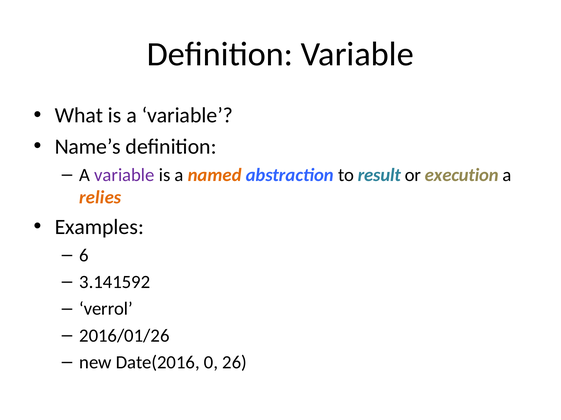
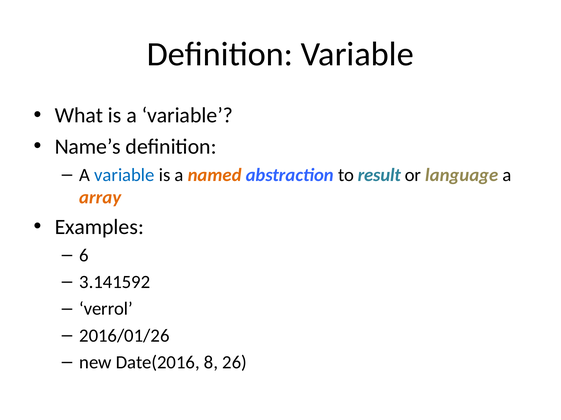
variable at (124, 175) colour: purple -> blue
execution: execution -> language
relies: relies -> array
0: 0 -> 8
